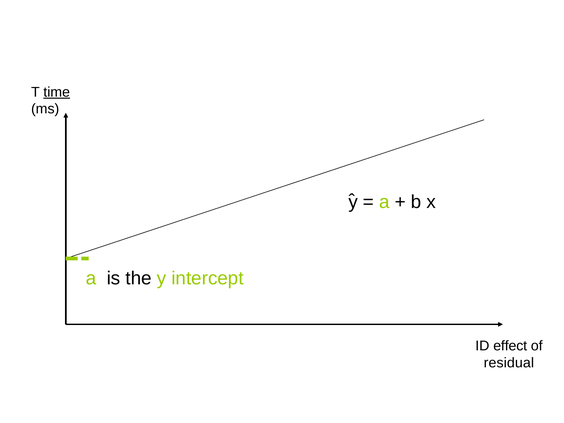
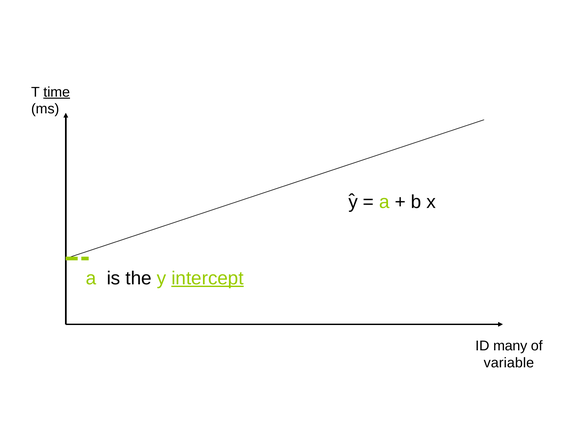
intercept underline: none -> present
effect: effect -> many
residual: residual -> variable
